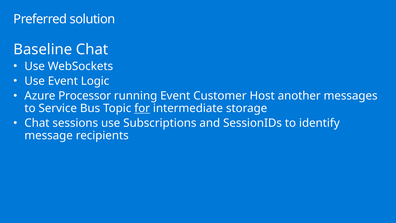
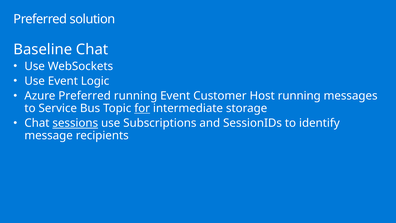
Azure Processor: Processor -> Preferred
Host another: another -> running
sessions underline: none -> present
